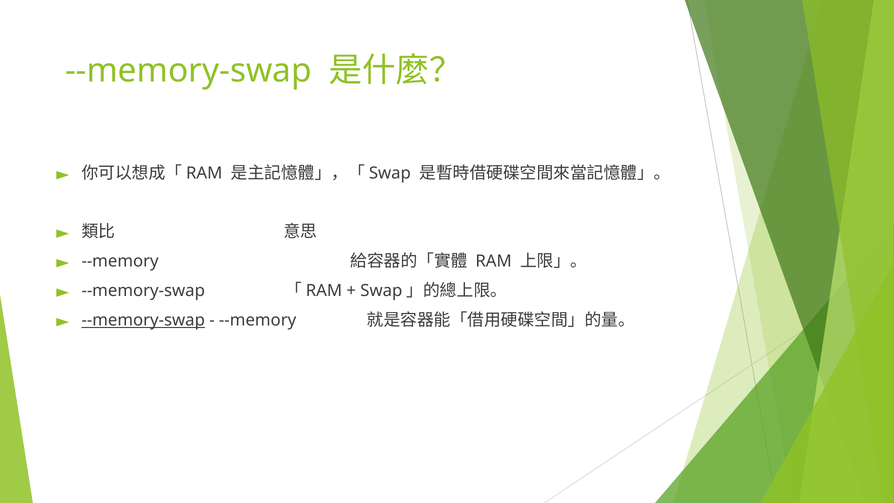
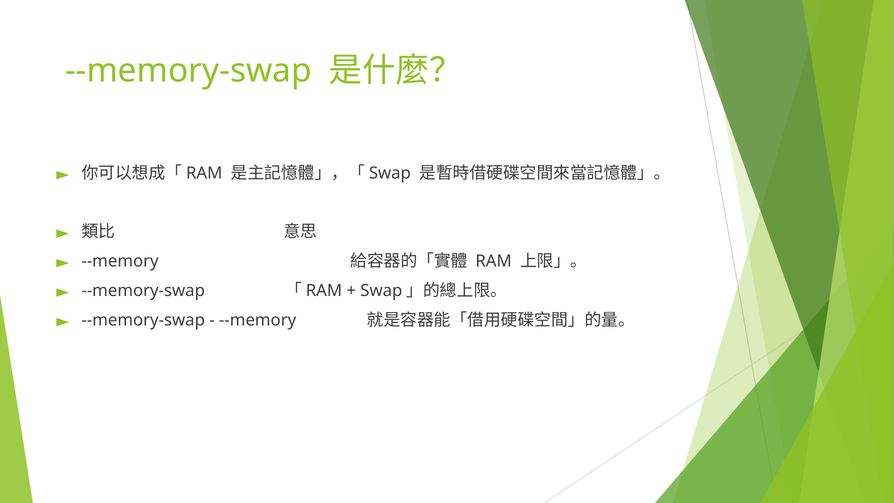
--memory-swap at (143, 320) underline: present -> none
